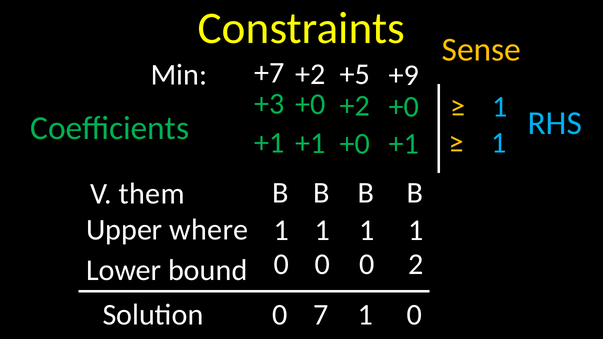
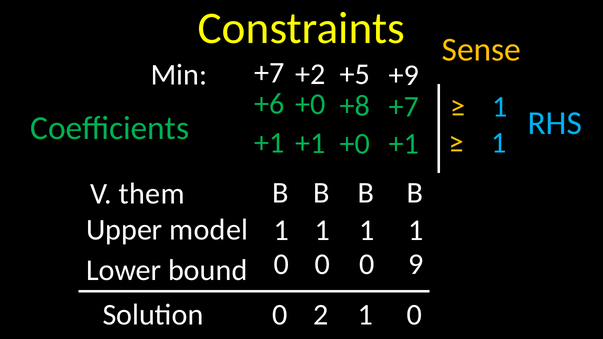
+3: +3 -> +6
+2 at (355, 106): +2 -> +8
+0 at (404, 107): +0 -> +7
where: where -> model
2: 2 -> 9
7: 7 -> 2
